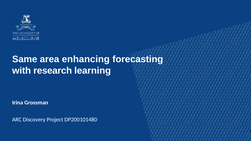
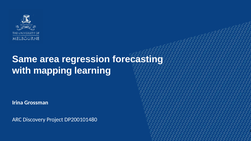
enhancing: enhancing -> regression
research: research -> mapping
